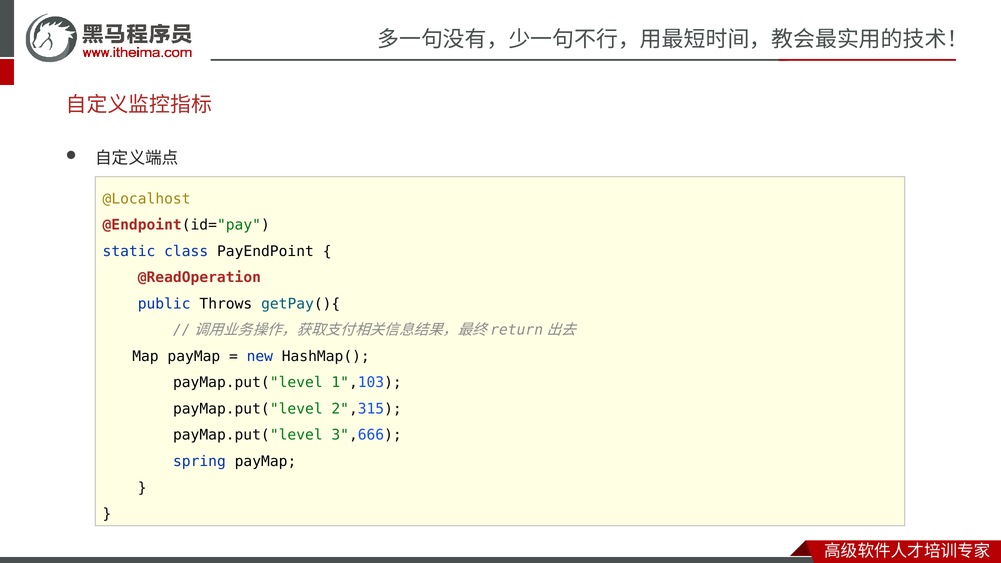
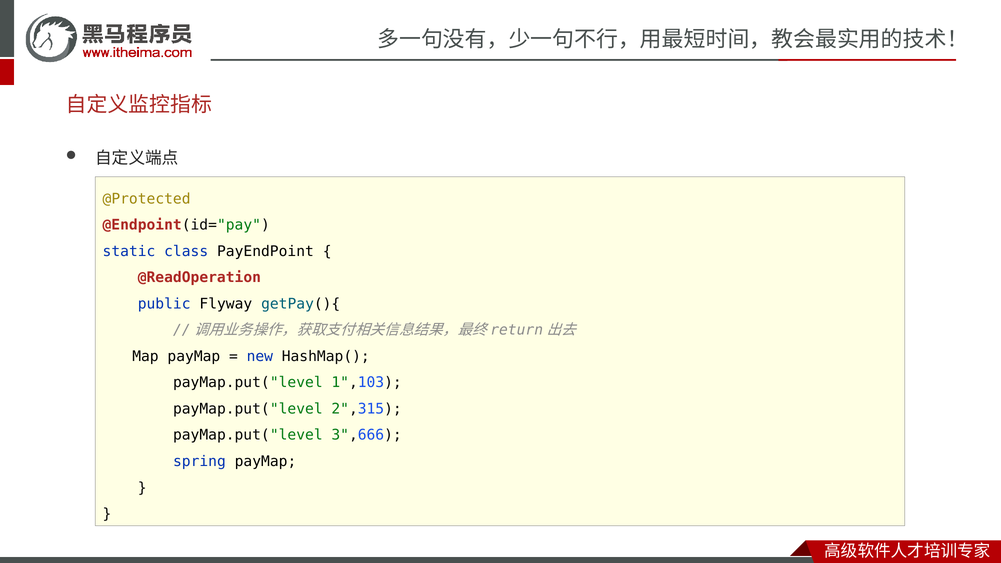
@Localhost: @Localhost -> @Protected
Throws: Throws -> Flyway
